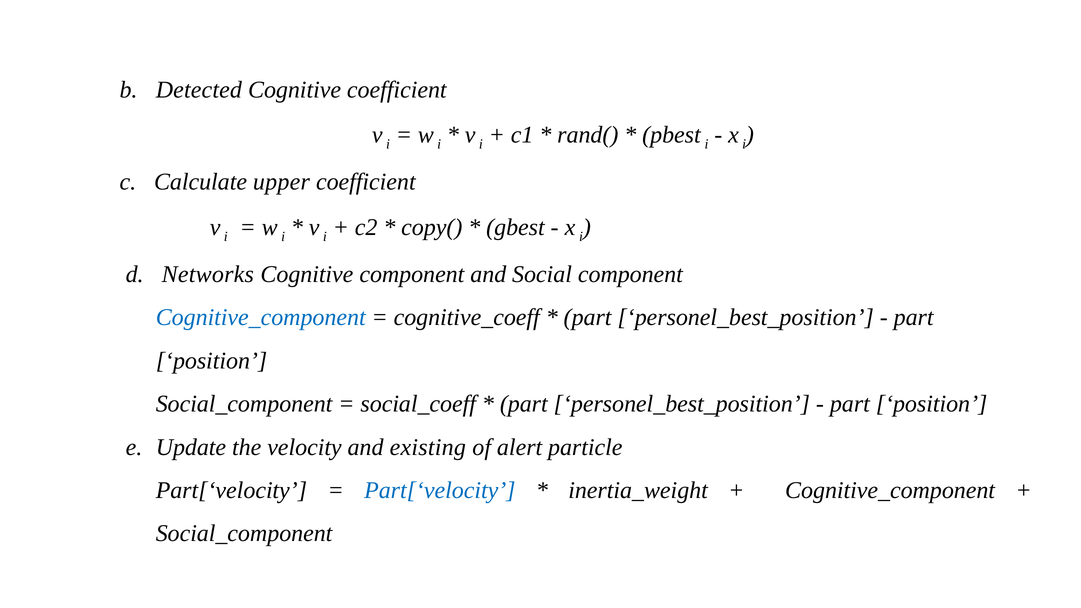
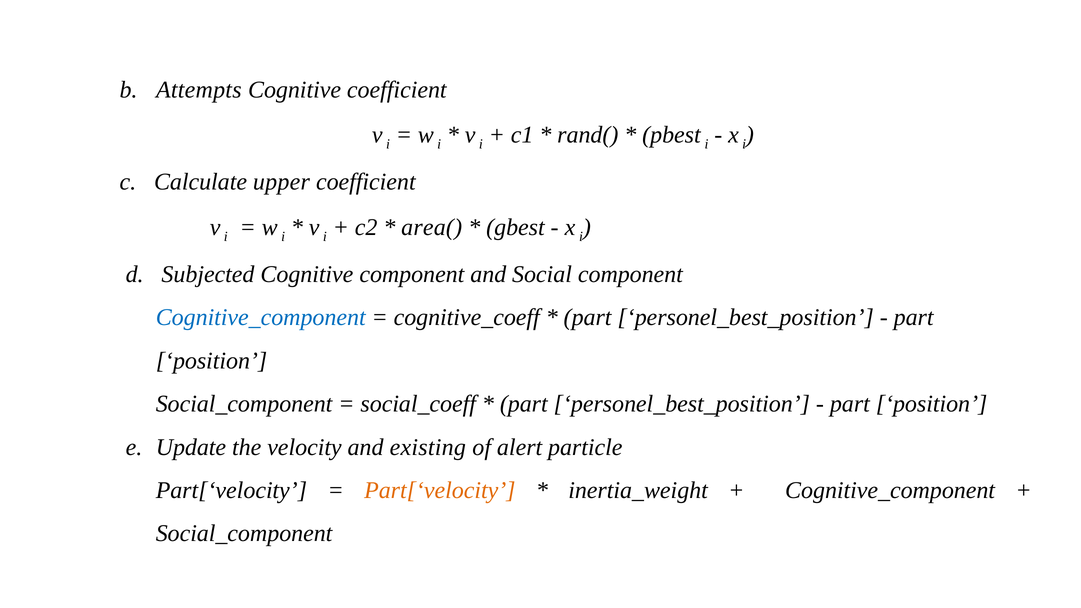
Detected: Detected -> Attempts
copy(: copy( -> area(
Networks: Networks -> Subjected
Part[‘velocity at (440, 490) colour: blue -> orange
